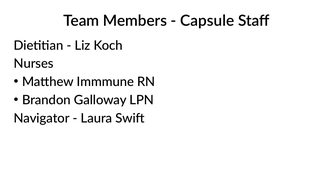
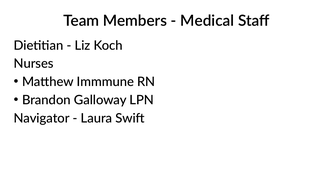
Capsule: Capsule -> Medical
